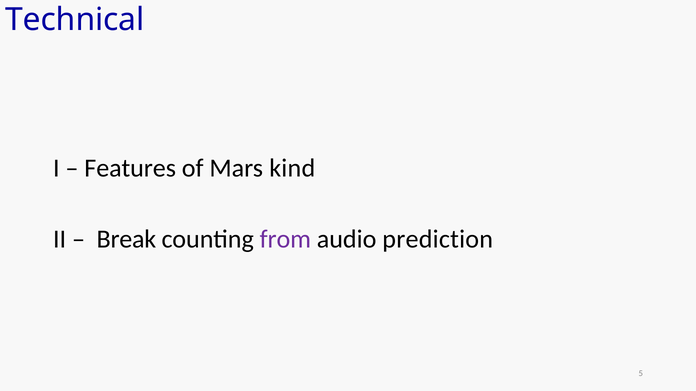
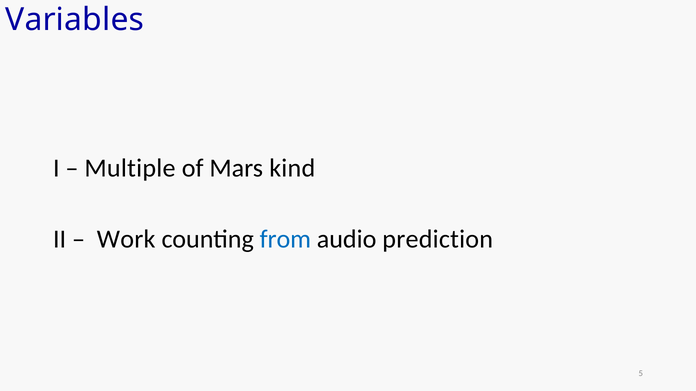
Technical: Technical -> Variables
Features: Features -> Multiple
Break: Break -> Work
from colour: purple -> blue
